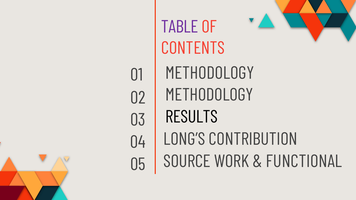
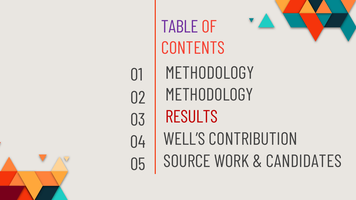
RESULTS colour: black -> red
LONG’S: LONG’S -> WELL’S
FUNCTIONAL: FUNCTIONAL -> CANDIDATES
